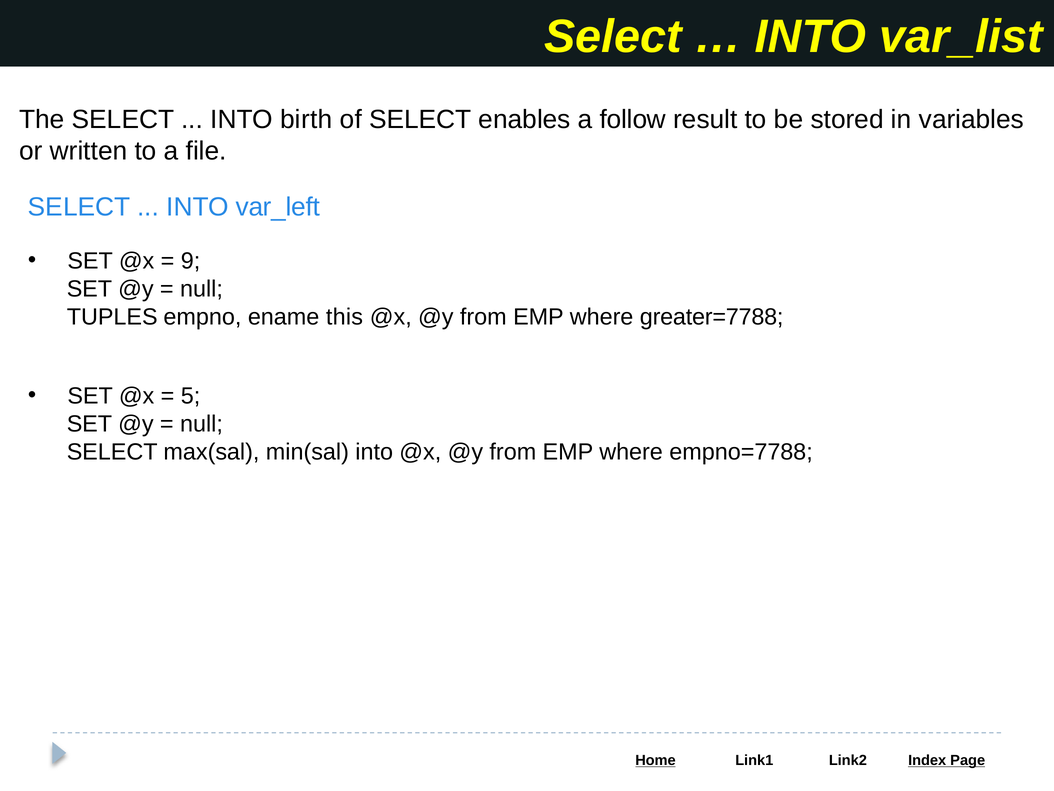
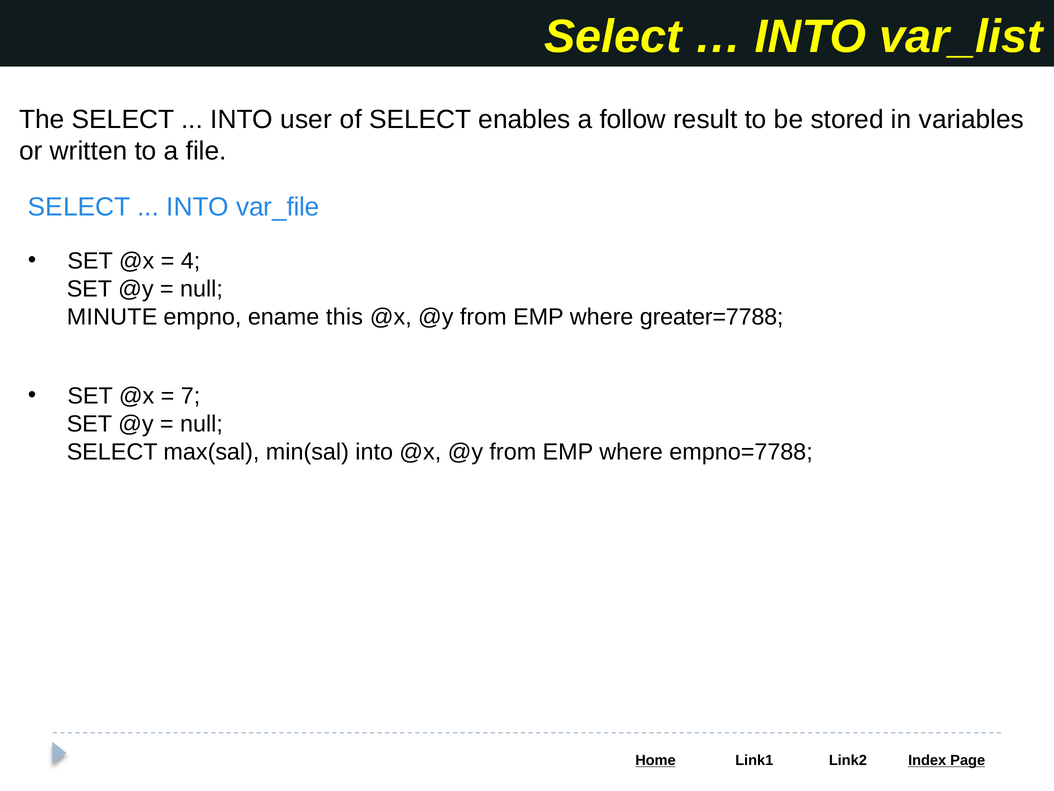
birth: birth -> user
var_left: var_left -> var_file
9: 9 -> 4
TUPLES: TUPLES -> MINUTE
5: 5 -> 7
